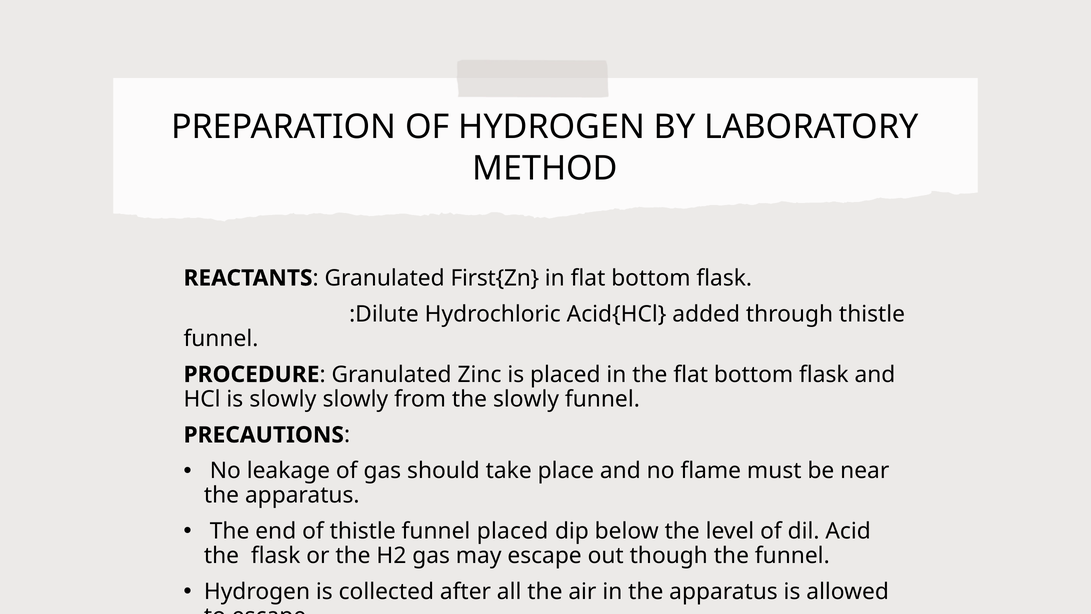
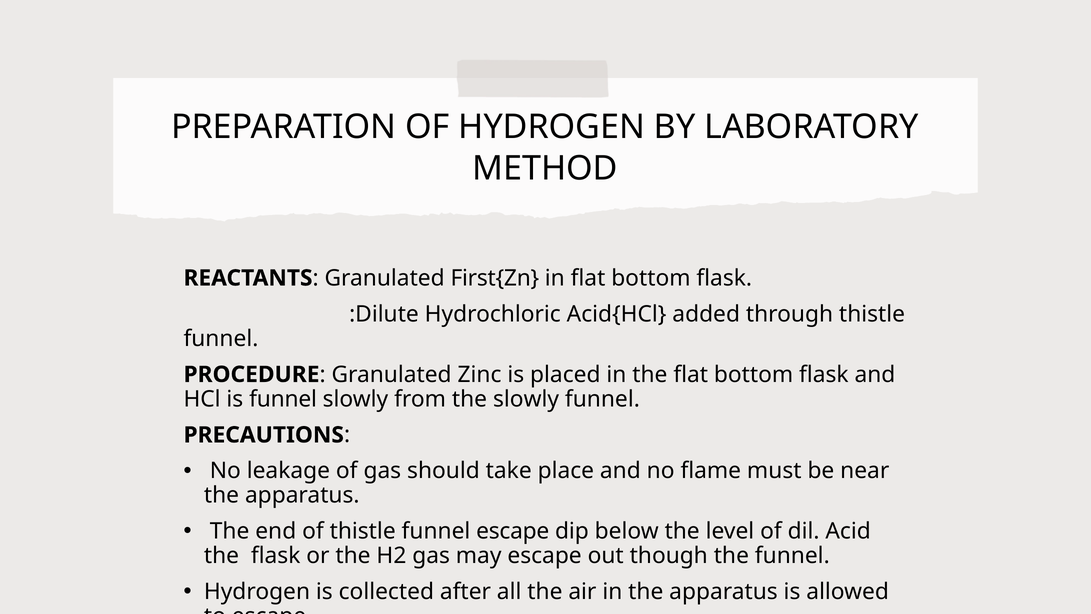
is slowly: slowly -> funnel
funnel placed: placed -> escape
